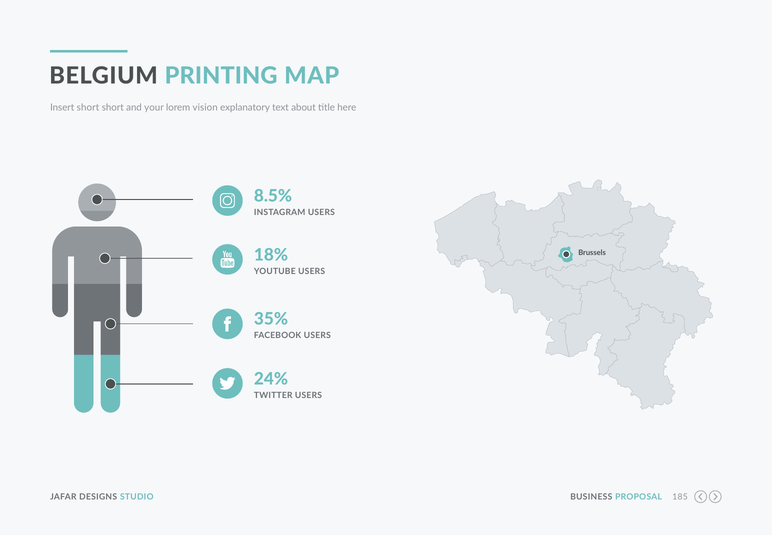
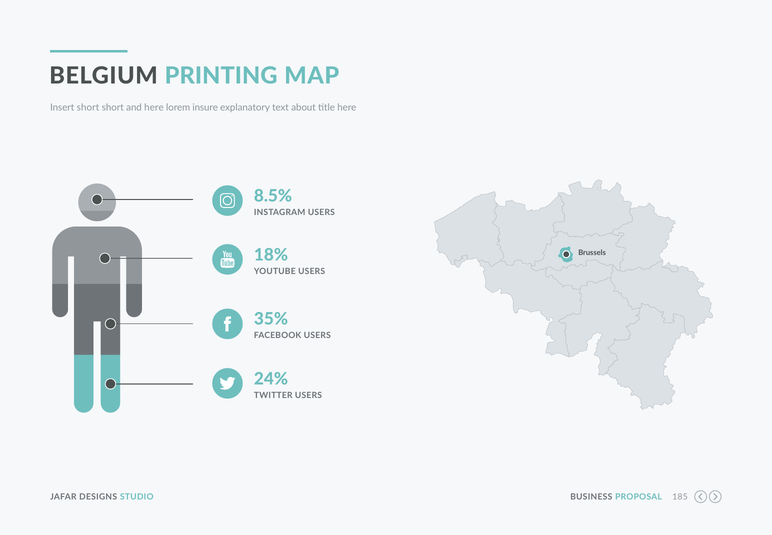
and your: your -> here
vision: vision -> insure
